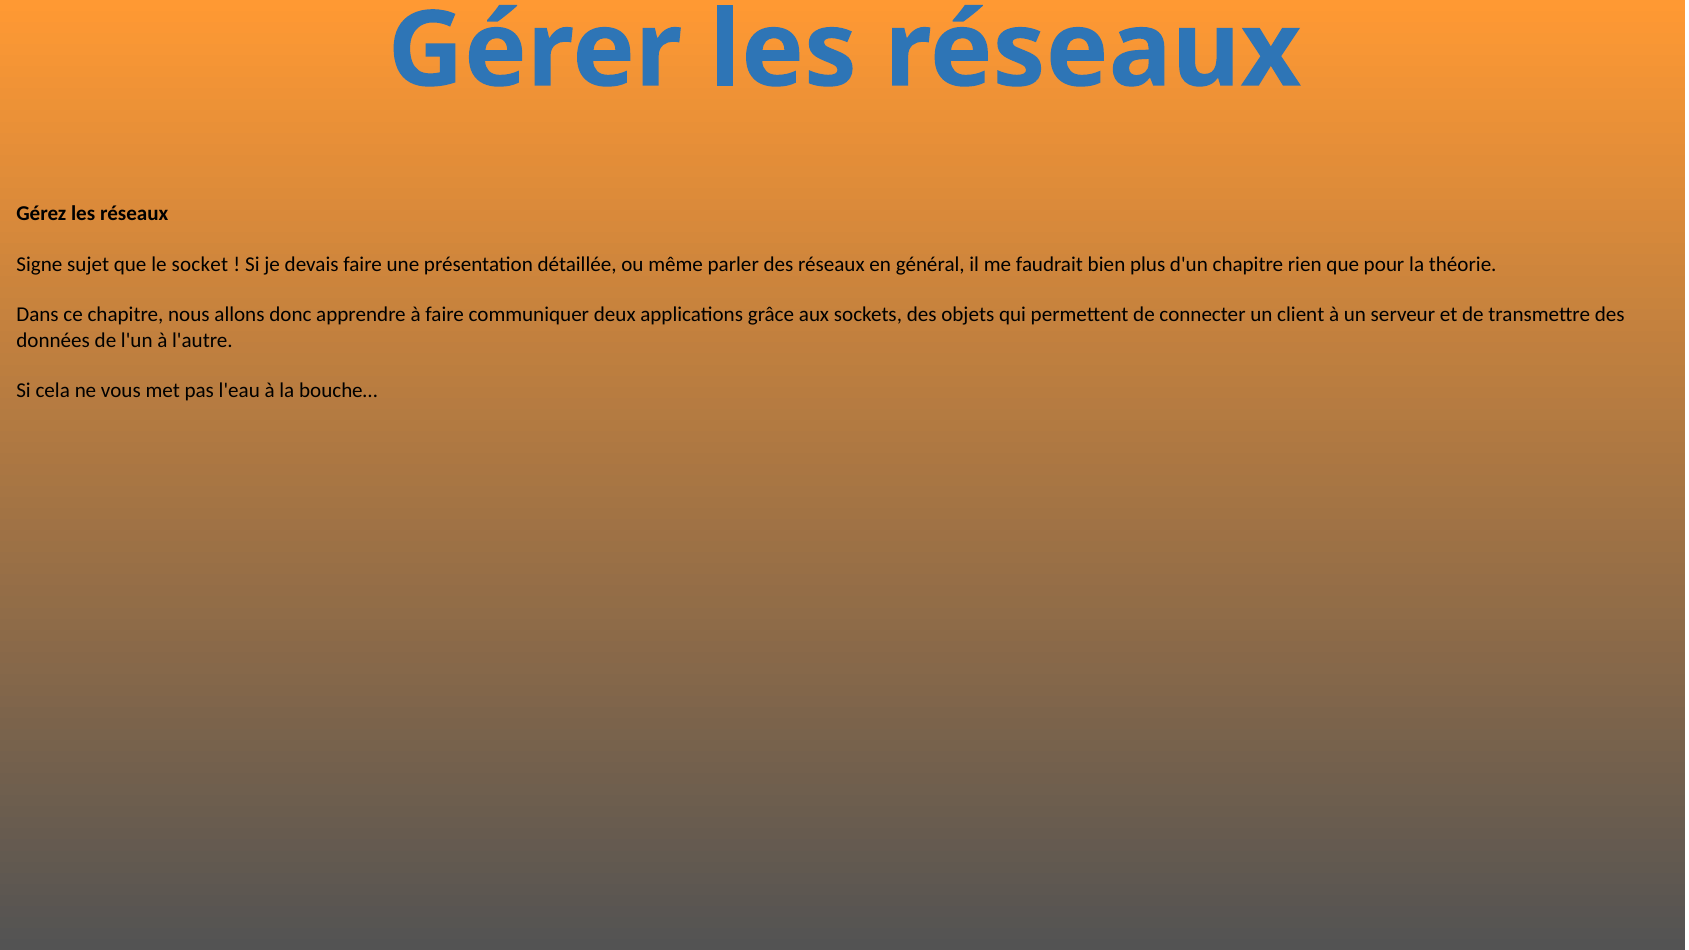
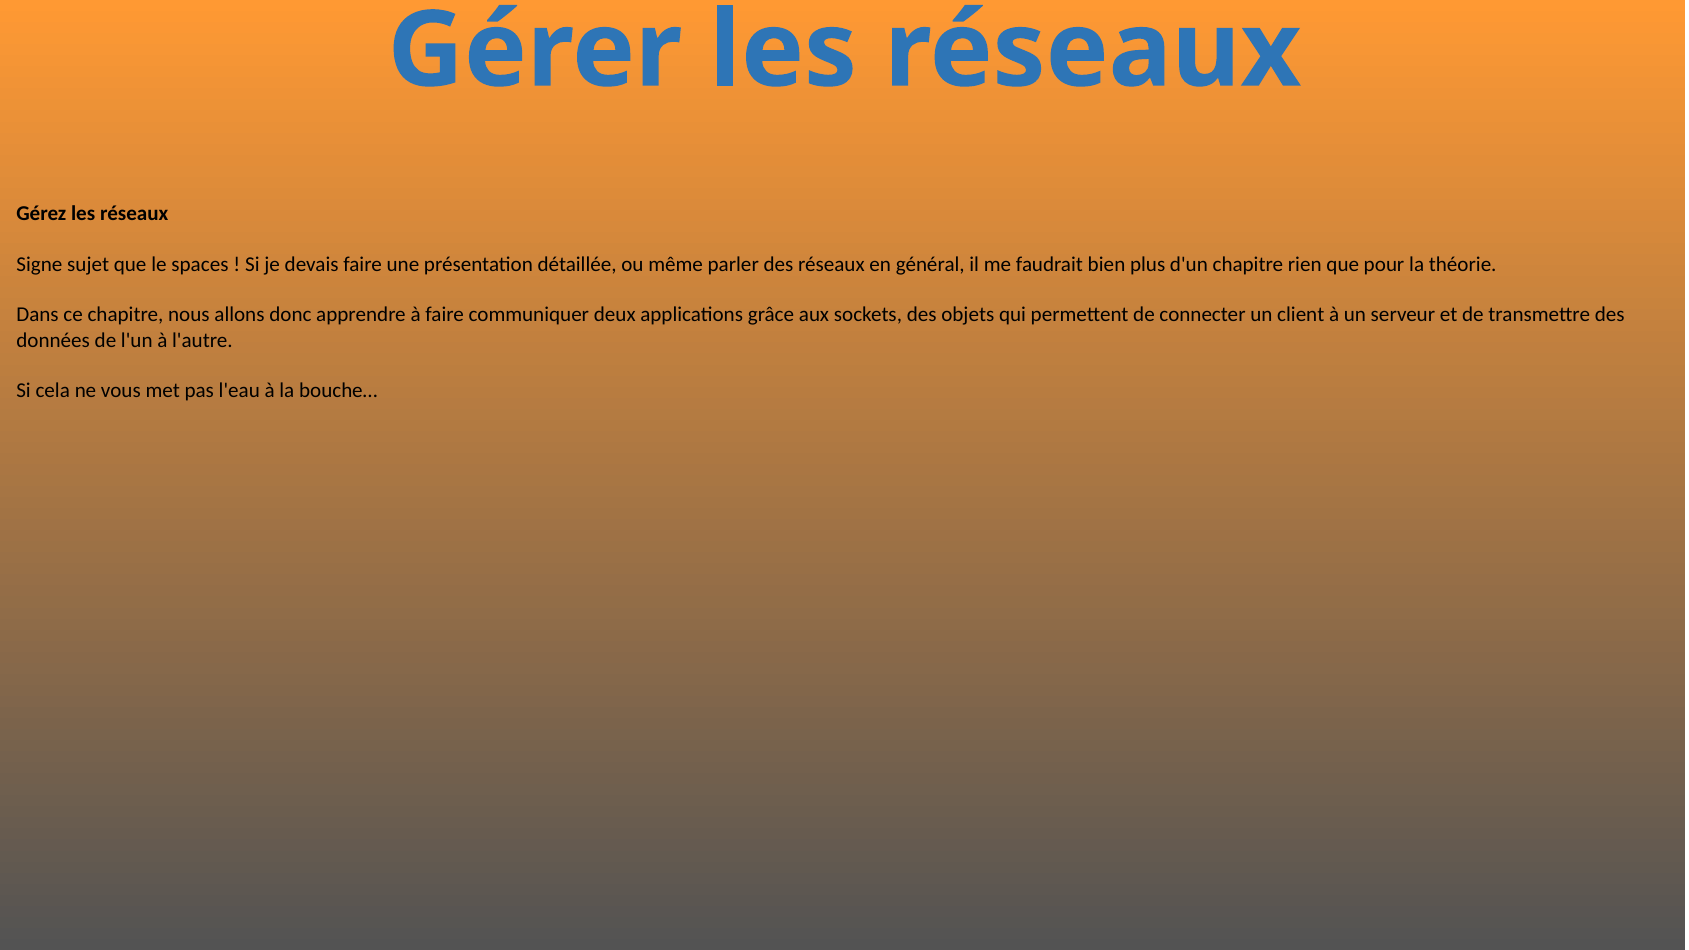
socket: socket -> spaces
